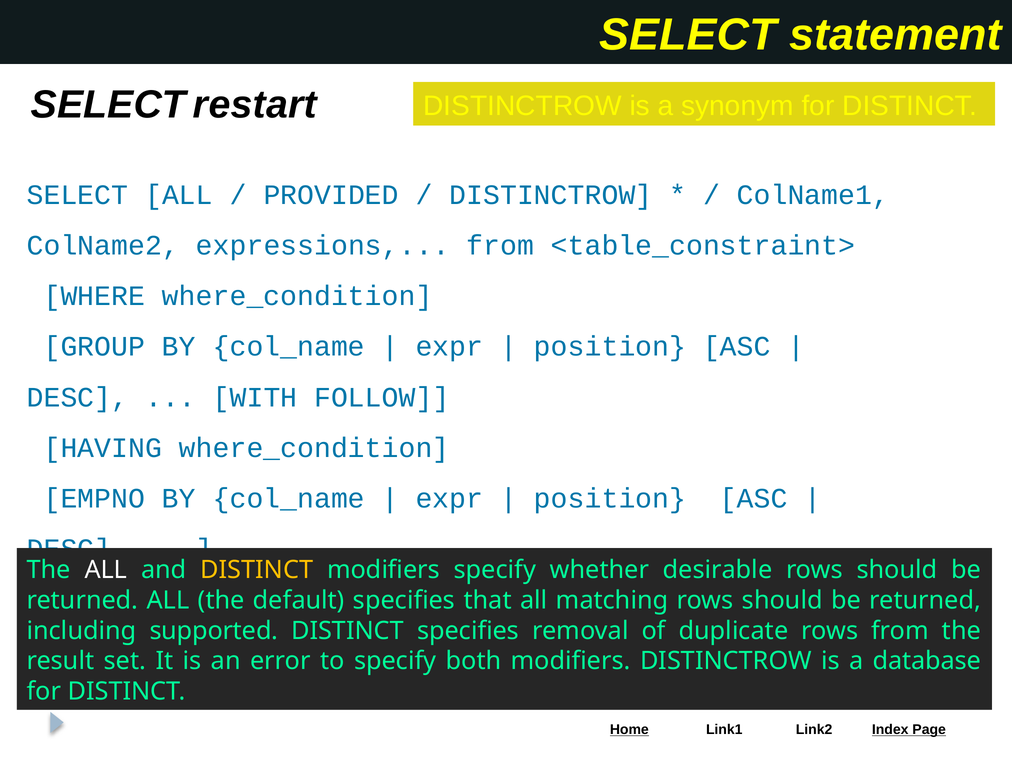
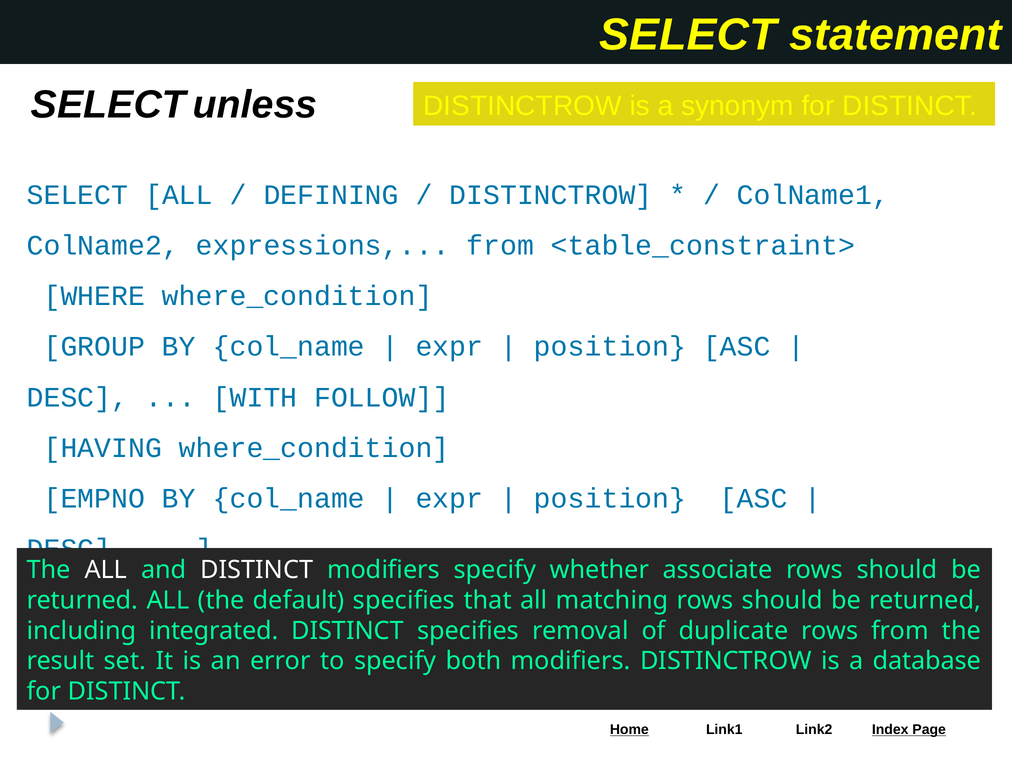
restart: restart -> unless
PROVIDED: PROVIDED -> DEFINING
DISTINCT at (257, 570) colour: yellow -> white
desirable: desirable -> associate
supported: supported -> integrated
